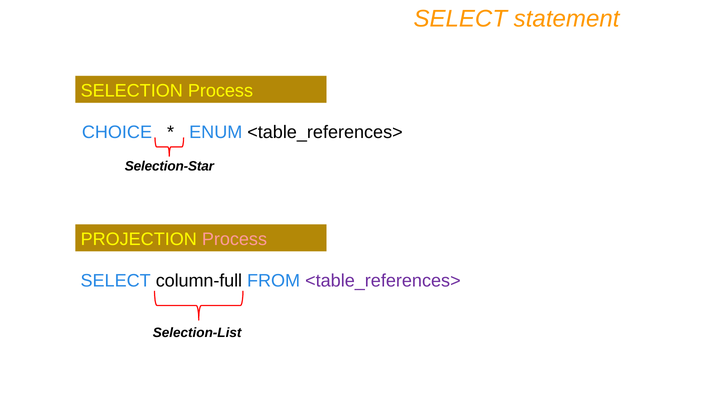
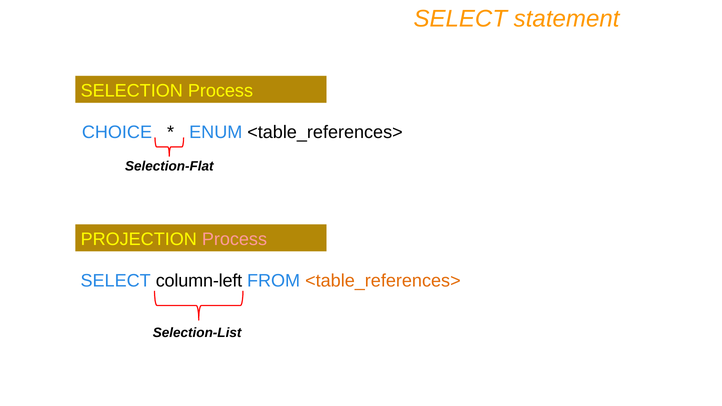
Selection-Star: Selection-Star -> Selection-Flat
column-full: column-full -> column-left
<table_references> at (383, 281) colour: purple -> orange
